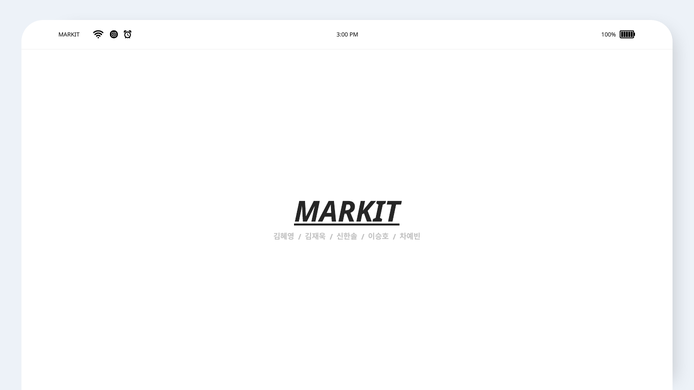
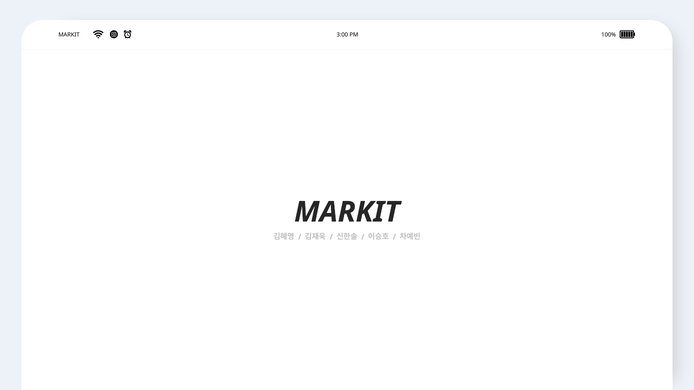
MARKIT at (347, 212) underline: present -> none
